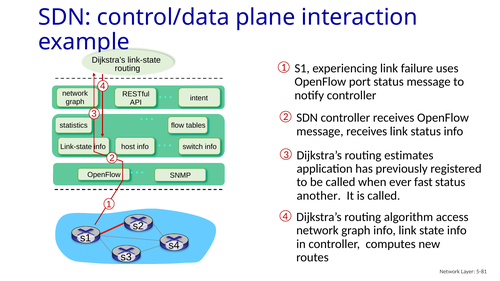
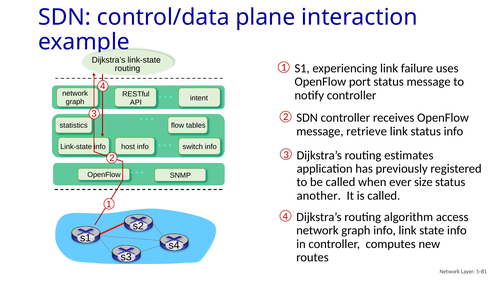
message receives: receives -> retrieve
fast: fast -> size
